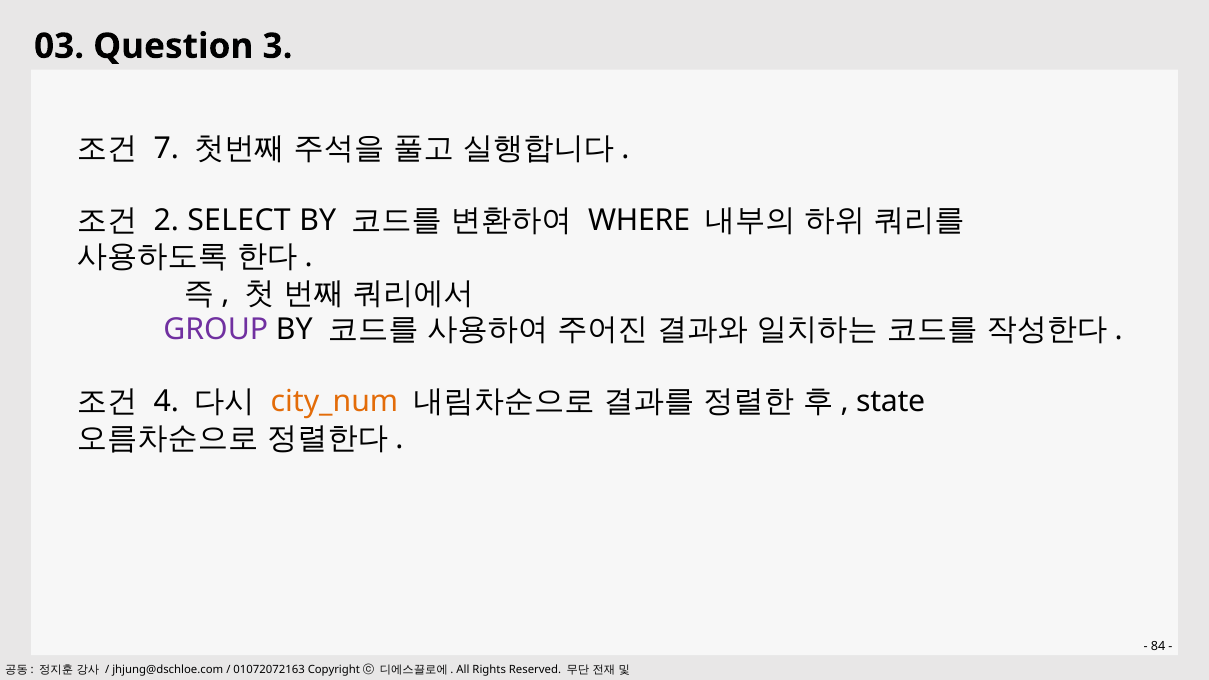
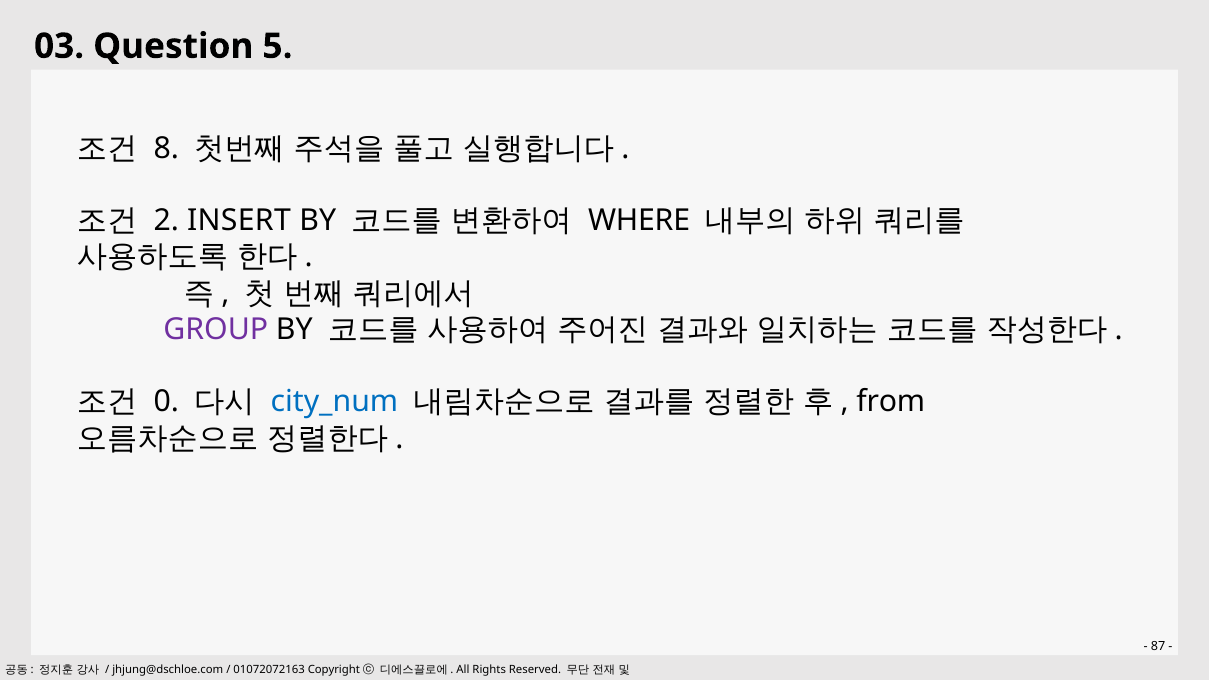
3: 3 -> 5
7: 7 -> 8
SELECT: SELECT -> INSERT
4: 4 -> 0
city_num colour: orange -> blue
state: state -> from
84: 84 -> 87
